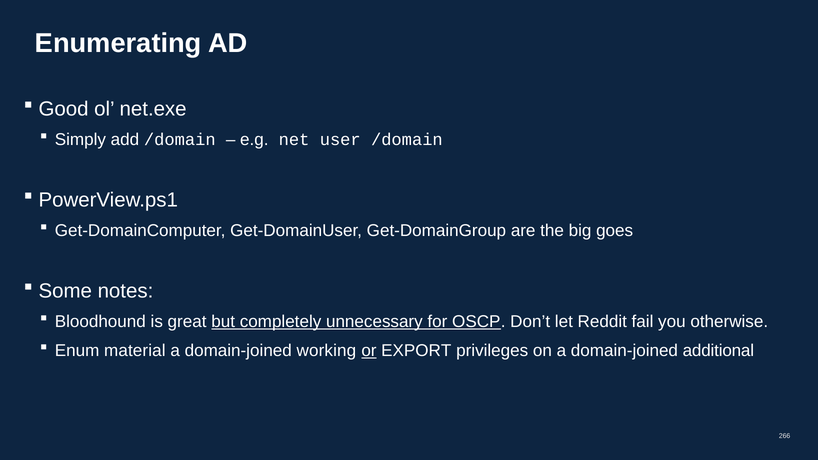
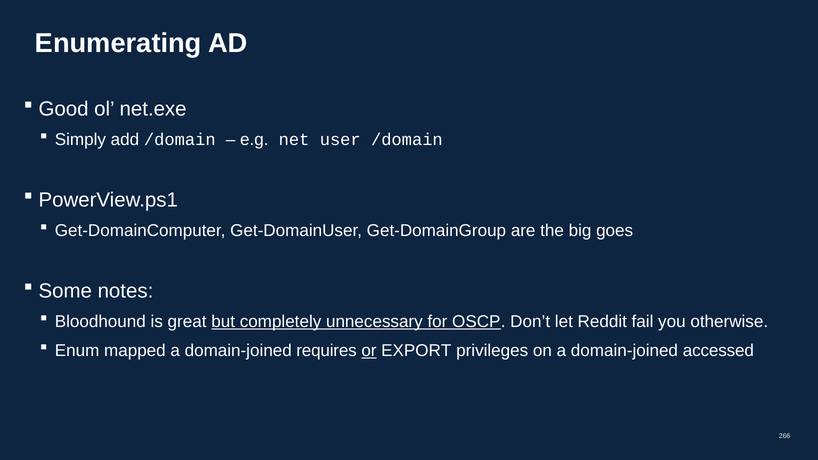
material: material -> mapped
working: working -> requires
additional: additional -> accessed
